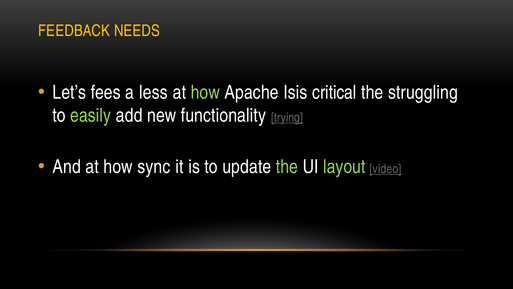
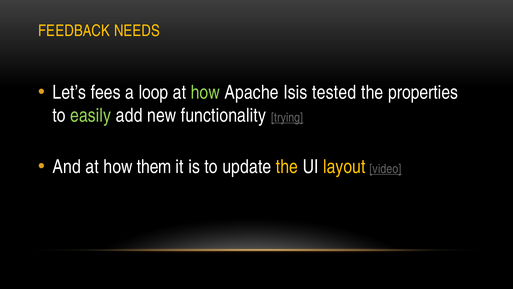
less: less -> loop
critical: critical -> tested
struggling: struggling -> properties
sync: sync -> them
the at (287, 167) colour: light green -> yellow
layout colour: light green -> yellow
